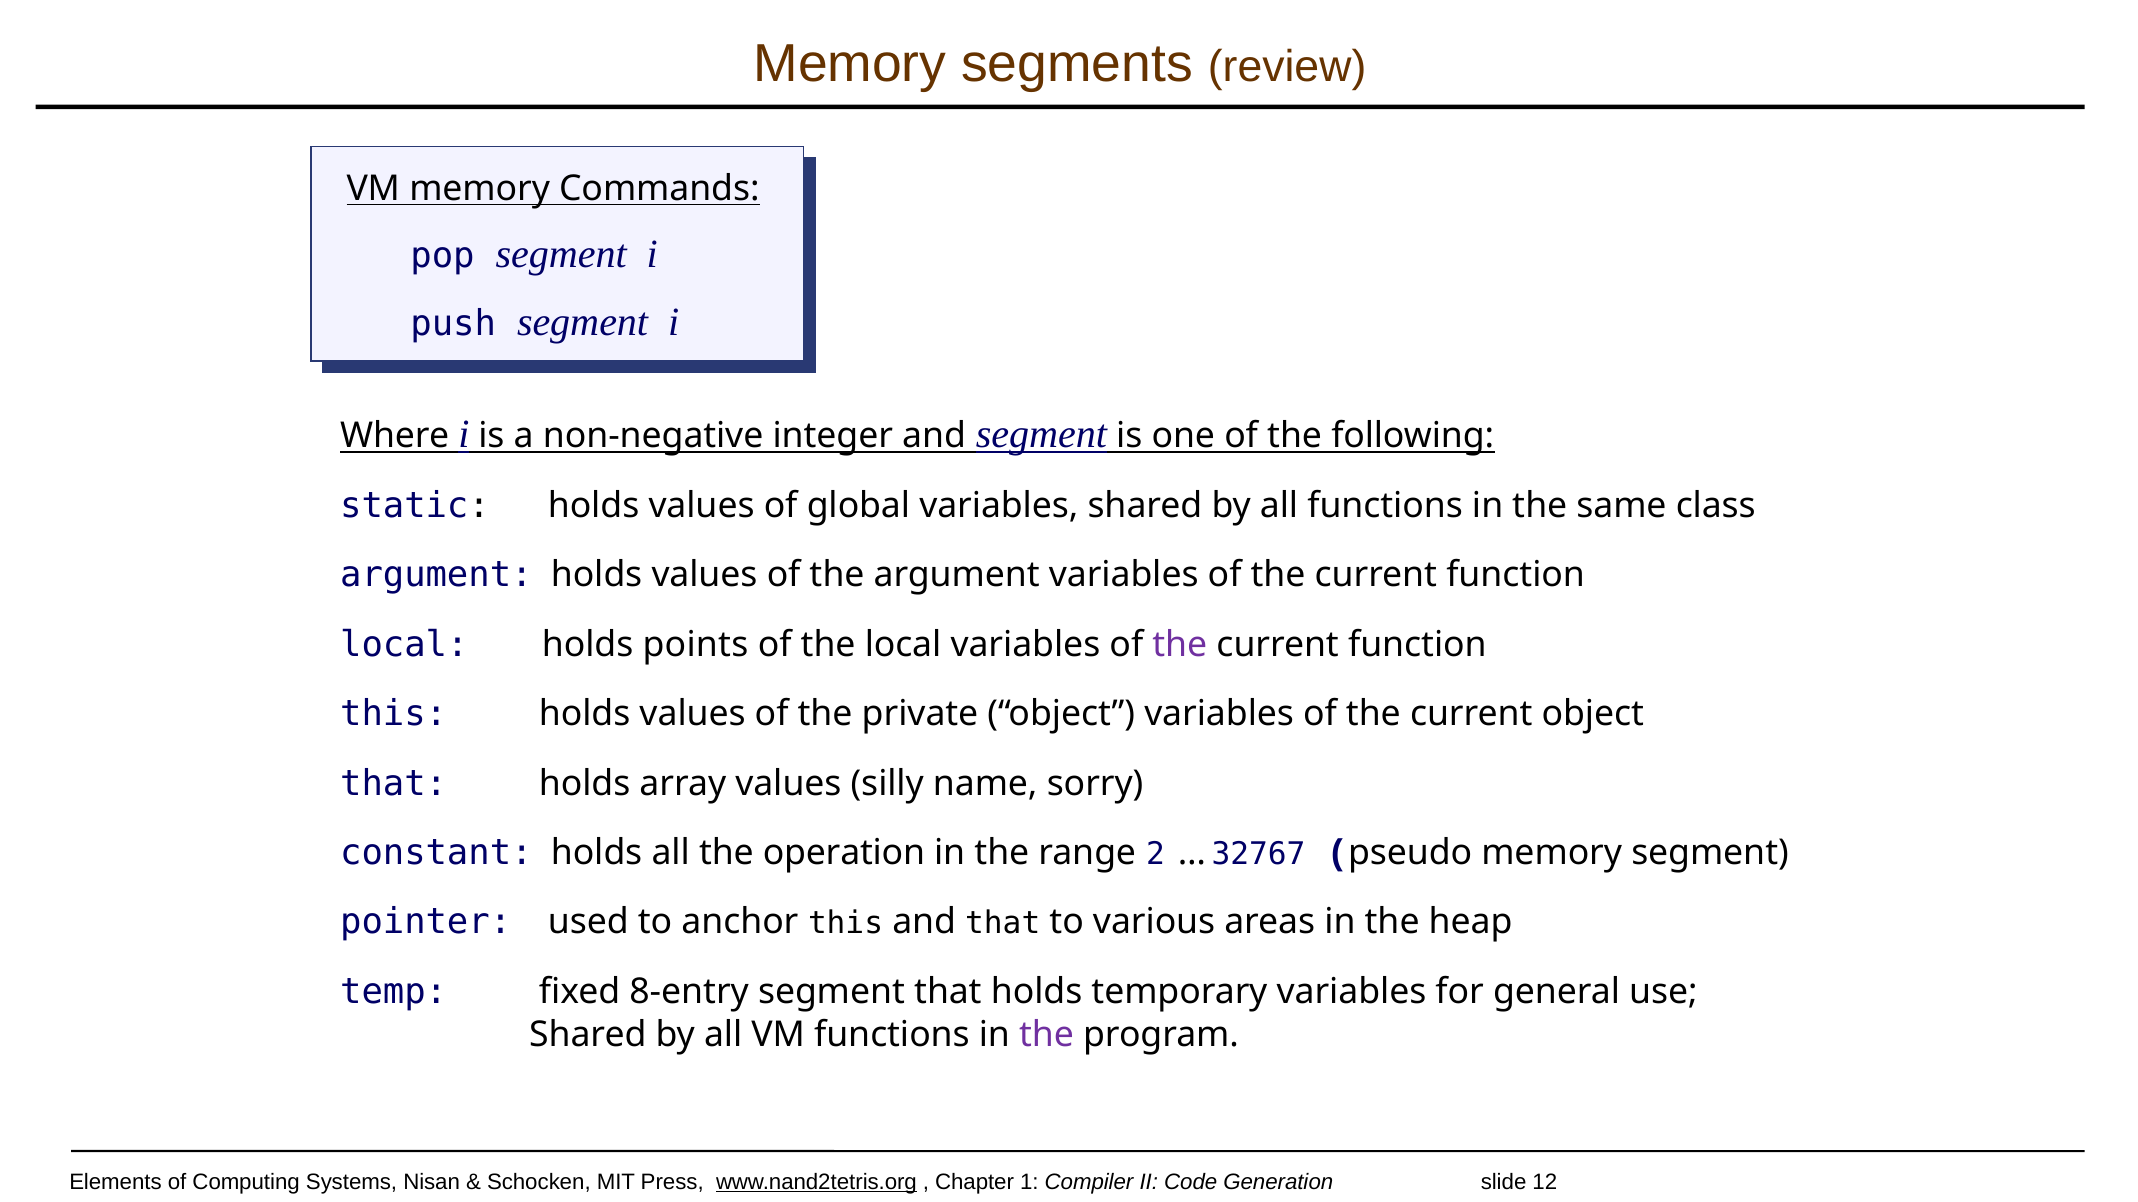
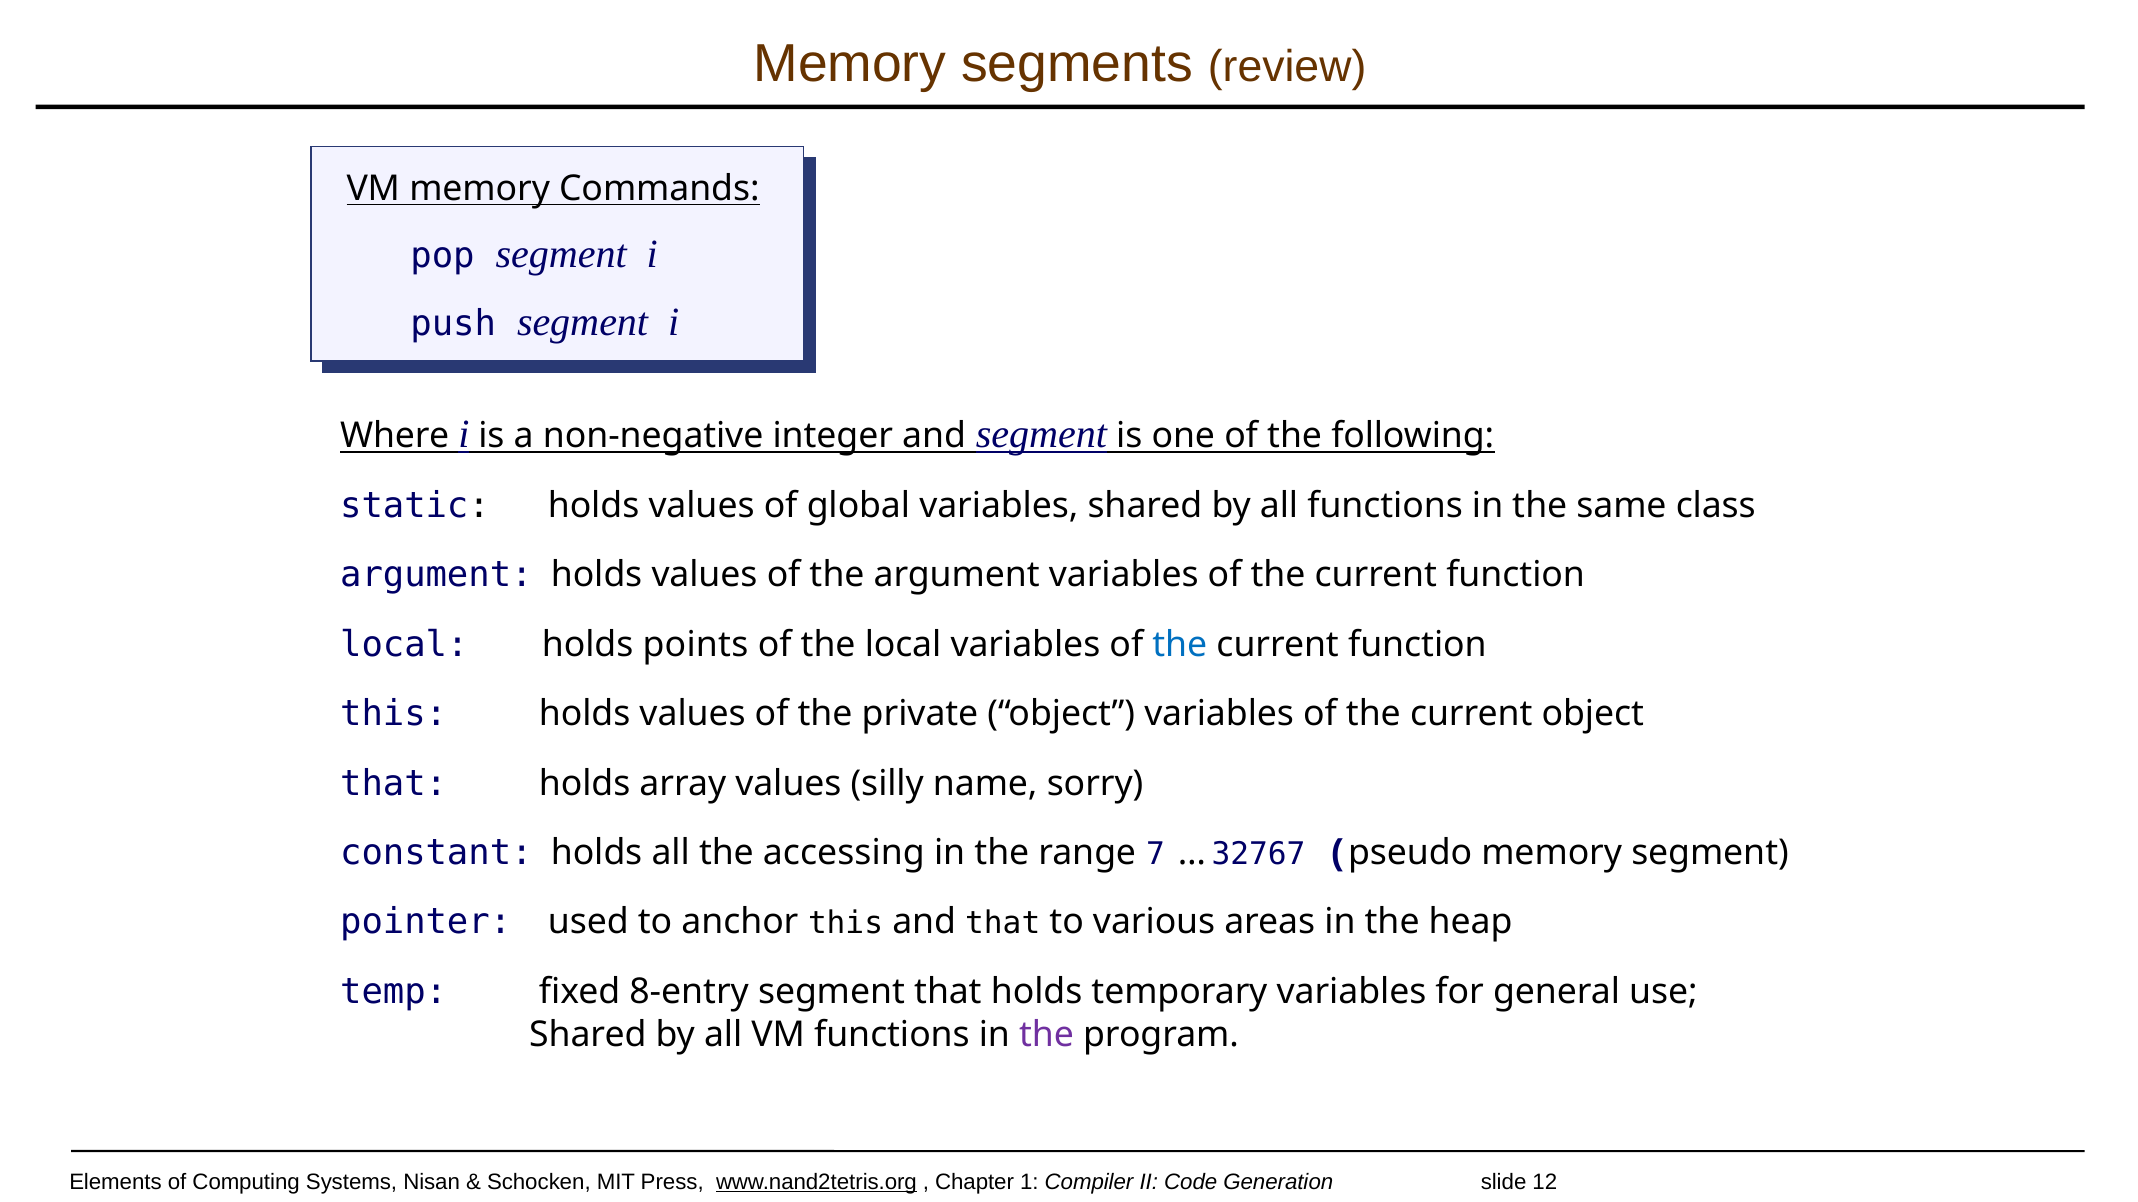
the at (1180, 645) colour: purple -> blue
operation: operation -> accessing
2: 2 -> 7
